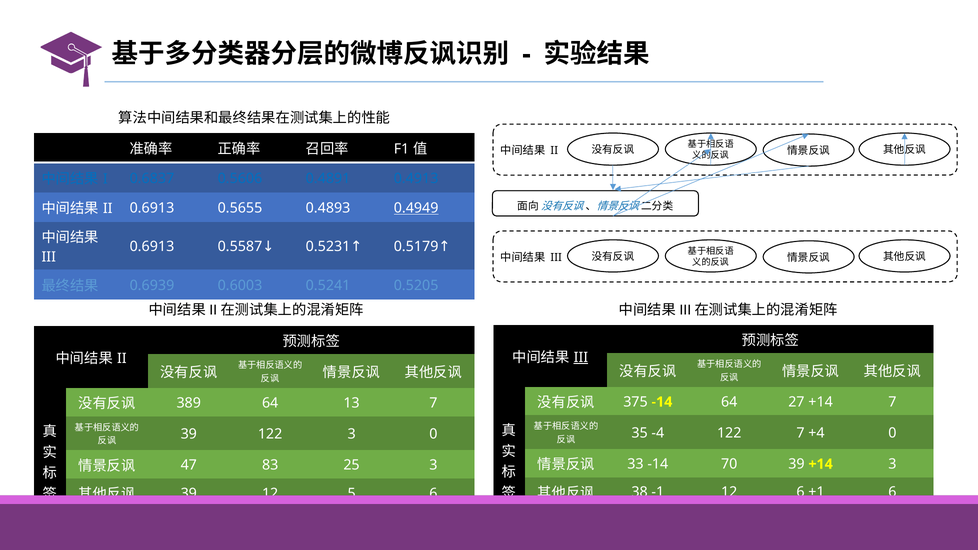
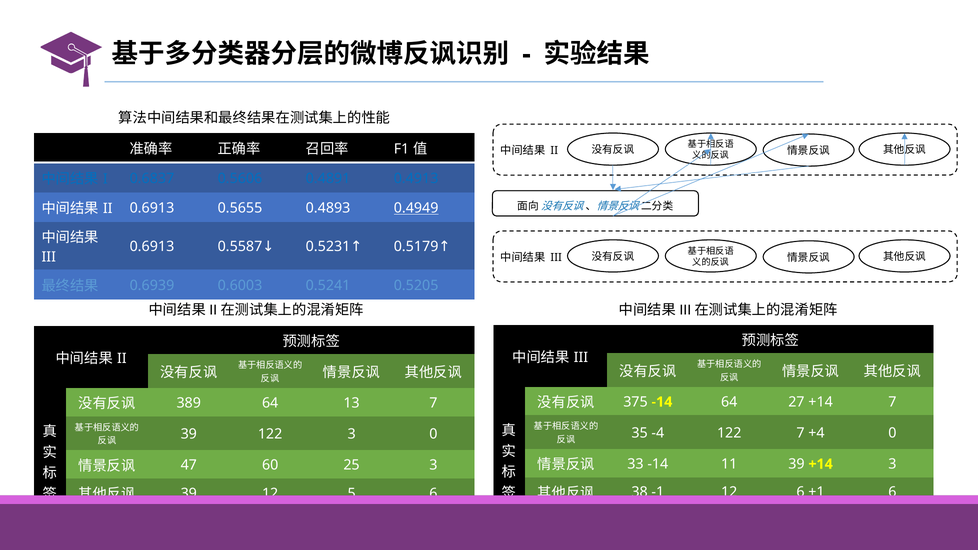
III at (581, 358) underline: present -> none
70: 70 -> 11
83: 83 -> 60
